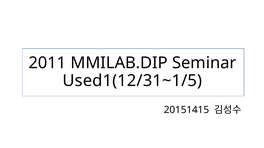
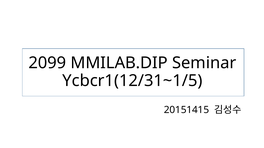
2011: 2011 -> 2099
Used1(12/31~1/5: Used1(12/31~1/5 -> Ycbcr1(12/31~1/5
